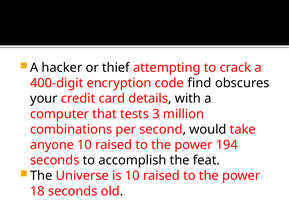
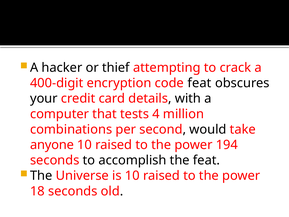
code find: find -> feat
3: 3 -> 4
